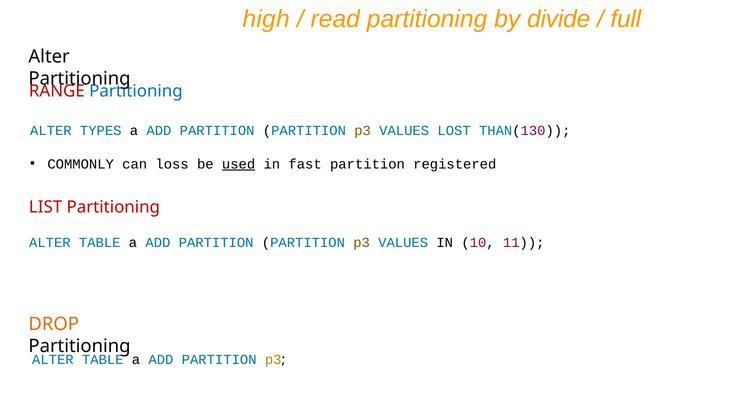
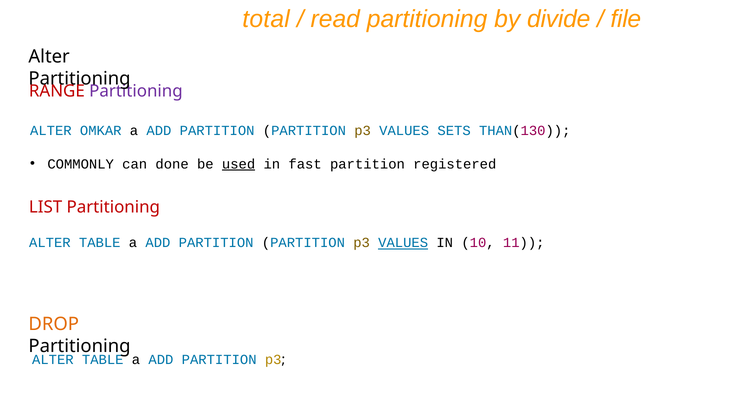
high: high -> total
full: full -> file
Partitioning at (136, 91) colour: blue -> purple
TYPES: TYPES -> OMKAR
LOST: LOST -> SETS
loss: loss -> done
VALUES at (403, 243) underline: none -> present
